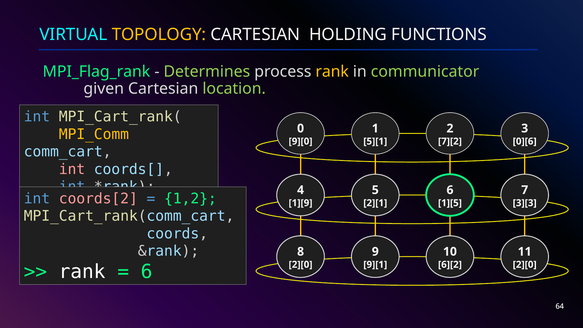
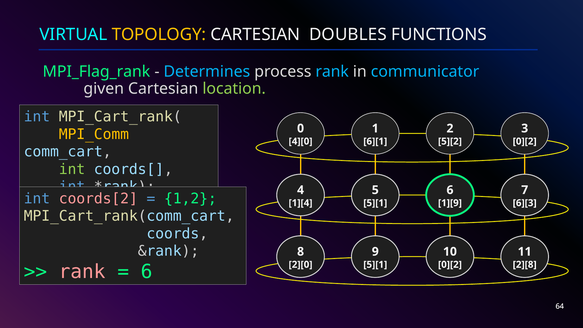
HOLDING: HOLDING -> DOUBLES
Determines colour: light green -> light blue
rank at (332, 72) colour: yellow -> light blue
communicator colour: light green -> light blue
9][0: 9][0 -> 4][0
5][1: 5][1 -> 6][1
7][2: 7][2 -> 5][2
0][6 at (525, 141): 0][6 -> 0][2
int at (72, 169) colour: pink -> light green
1][9: 1][9 -> 1][4
2][1 at (375, 203): 2][1 -> 5][1
1][5: 1][5 -> 1][9
3][3: 3][3 -> 6][3
9][1 at (375, 265): 9][1 -> 5][1
6][2 at (450, 265): 6][2 -> 0][2
2][0 at (525, 265): 2][0 -> 2][8
rank at (82, 272) colour: white -> pink
